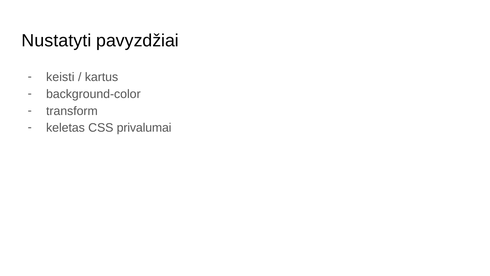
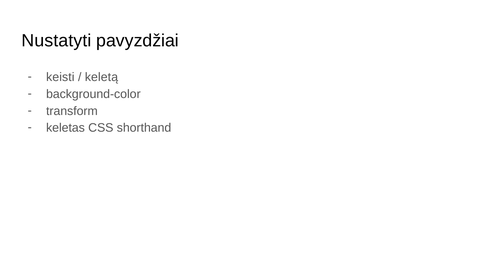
kartus: kartus -> keletą
privalumai: privalumai -> shorthand
